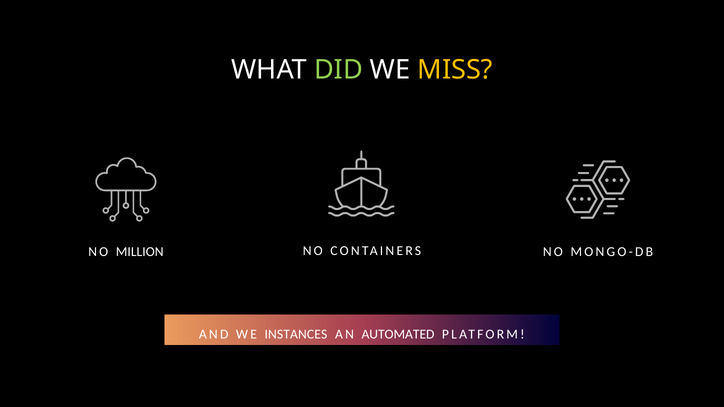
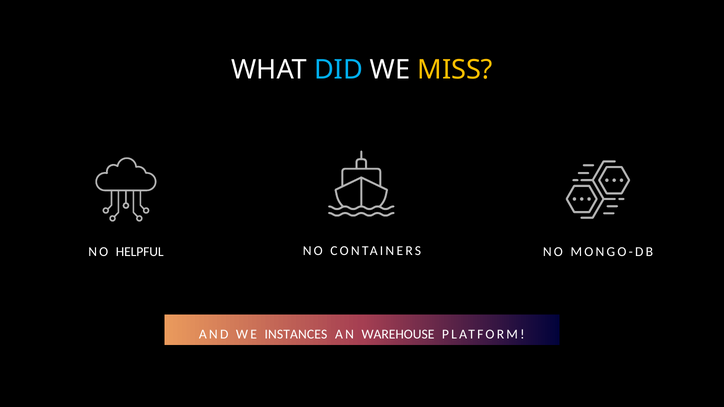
DID colour: light green -> light blue
MILLION: MILLION -> HELPFUL
AUTOMATED: AUTOMATED -> WAREHOUSE
